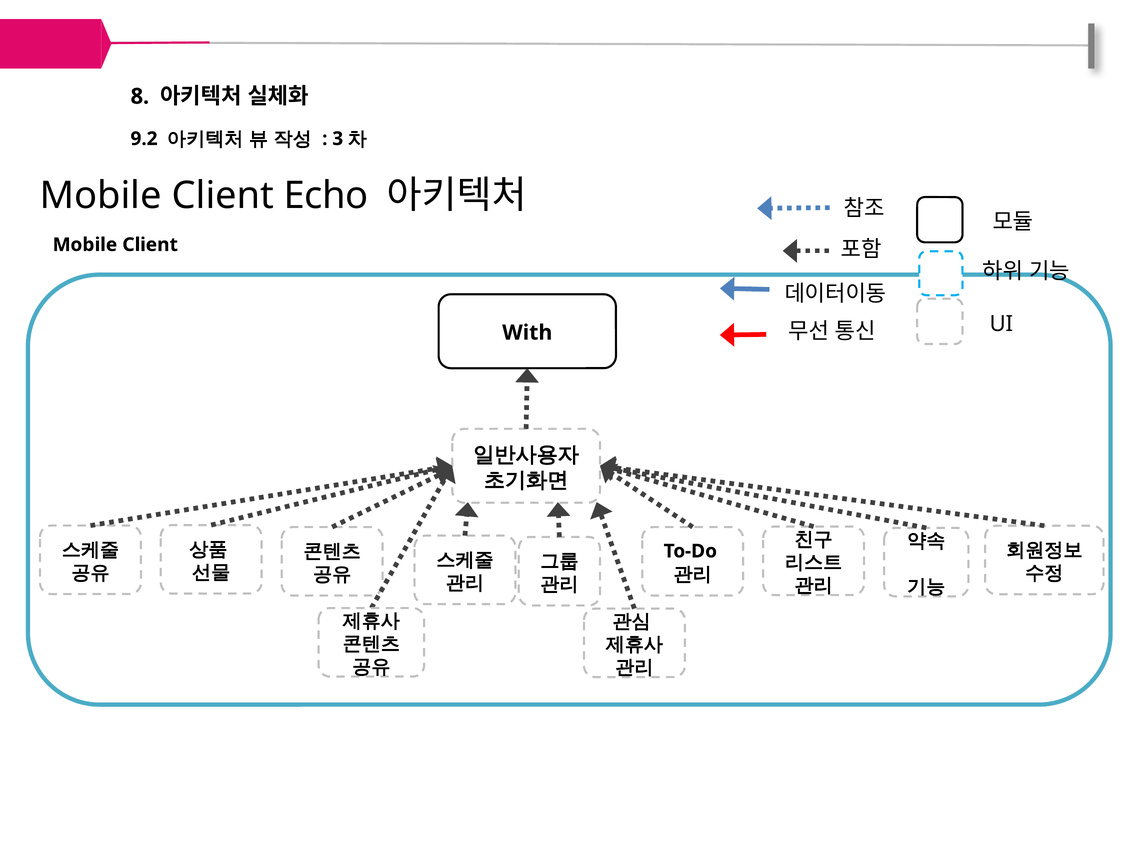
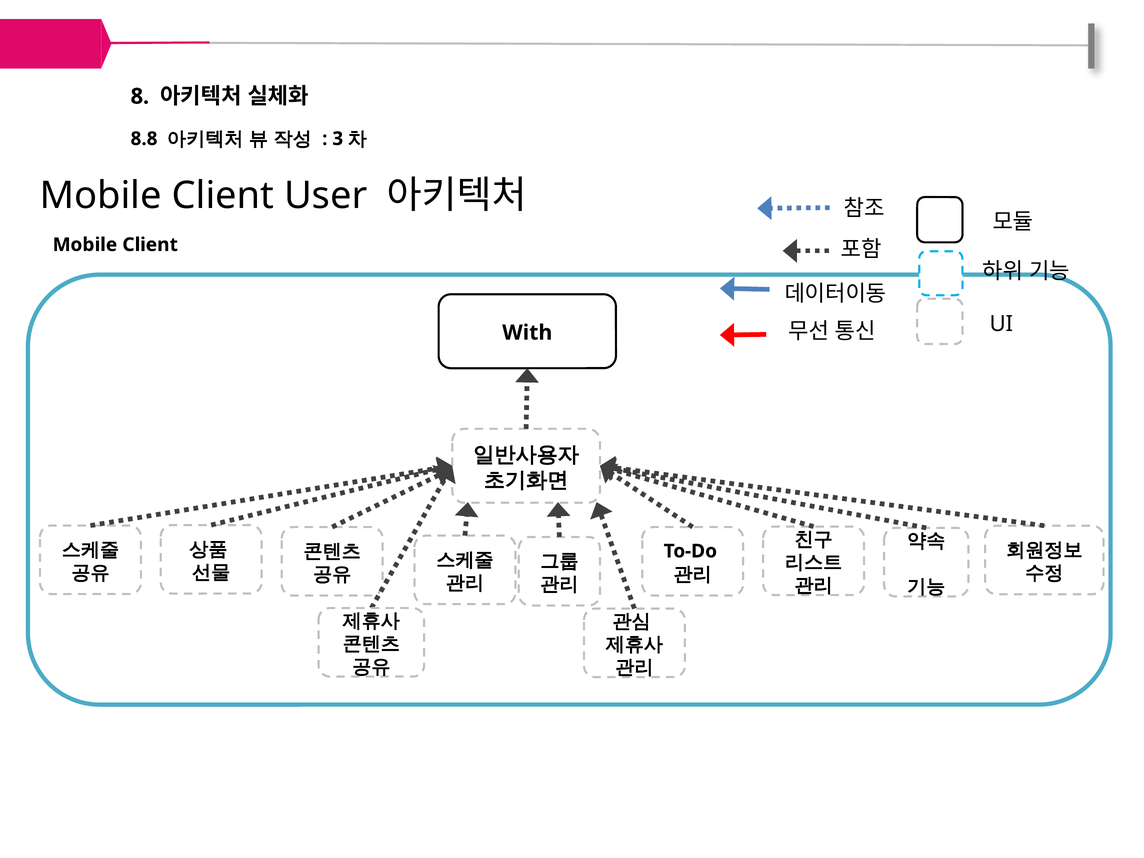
9.2: 9.2 -> 8.8
Echo: Echo -> User
